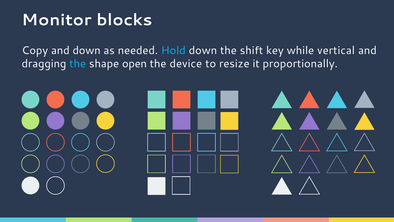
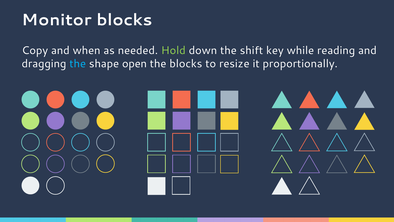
and down: down -> when
Hold colour: light blue -> light green
vertical: vertical -> reading
the device: device -> blocks
